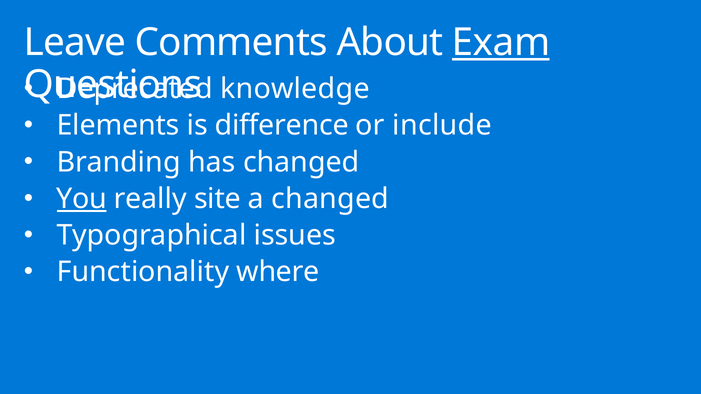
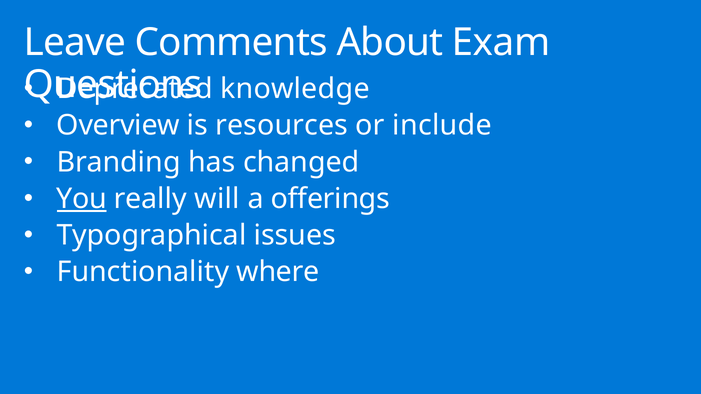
Exam underline: present -> none
Elements: Elements -> Overview
difference: difference -> resources
site: site -> will
a changed: changed -> offerings
